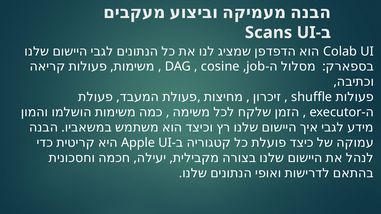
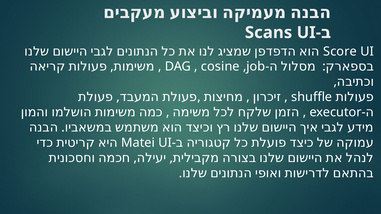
Colab: Colab -> Score
Apple: Apple -> Matei
